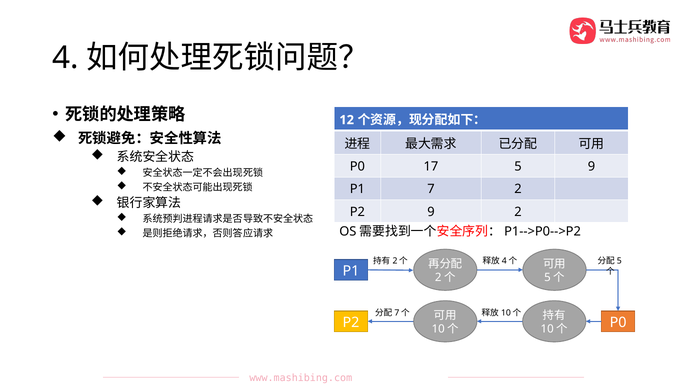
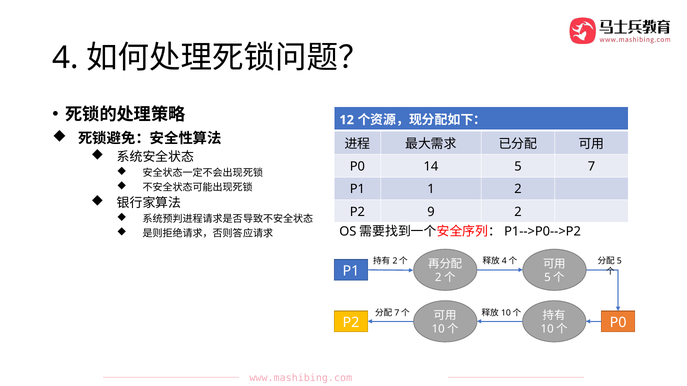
17: 17 -> 14
5 9: 9 -> 7
7: 7 -> 1
